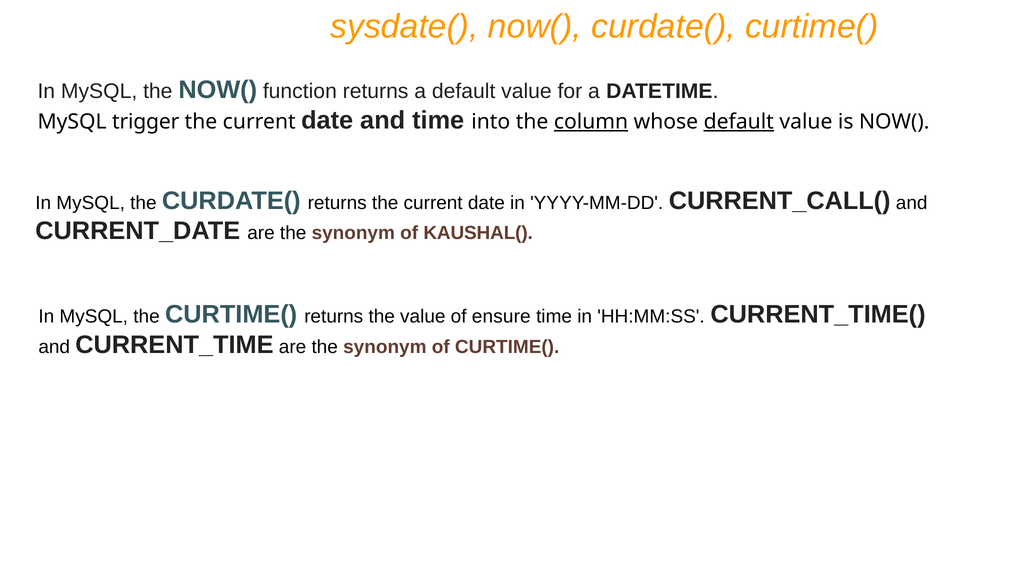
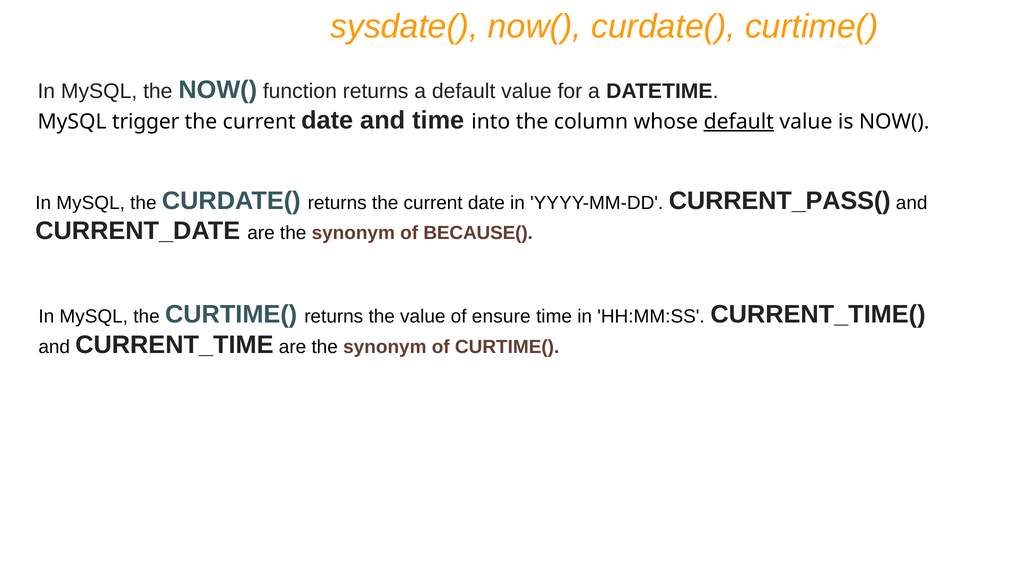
column underline: present -> none
CURRENT_CALL(: CURRENT_CALL( -> CURRENT_PASS(
KAUSHAL(: KAUSHAL( -> BECAUSE(
